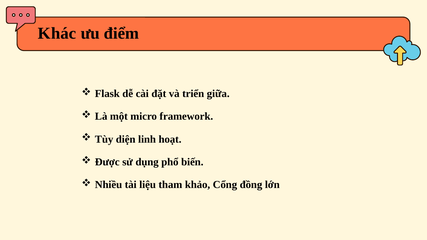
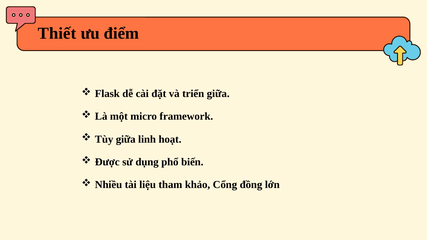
Khác: Khác -> Thiết
Tùy diện: diện -> giữa
